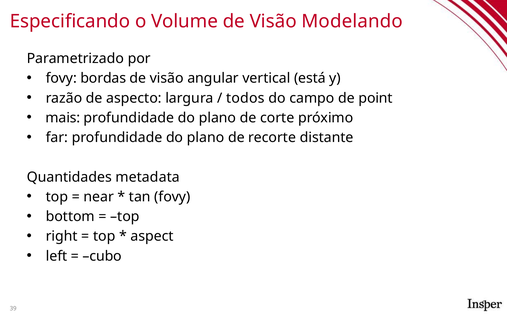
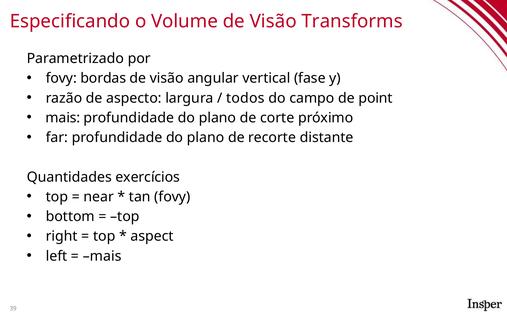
Modelando: Modelando -> Transforms
está: está -> fase
metadata: metadata -> exercícios
cubo at (102, 256): cubo -> mais
